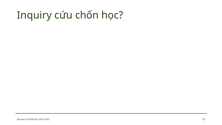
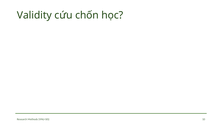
Inquiry: Inquiry -> Validity
